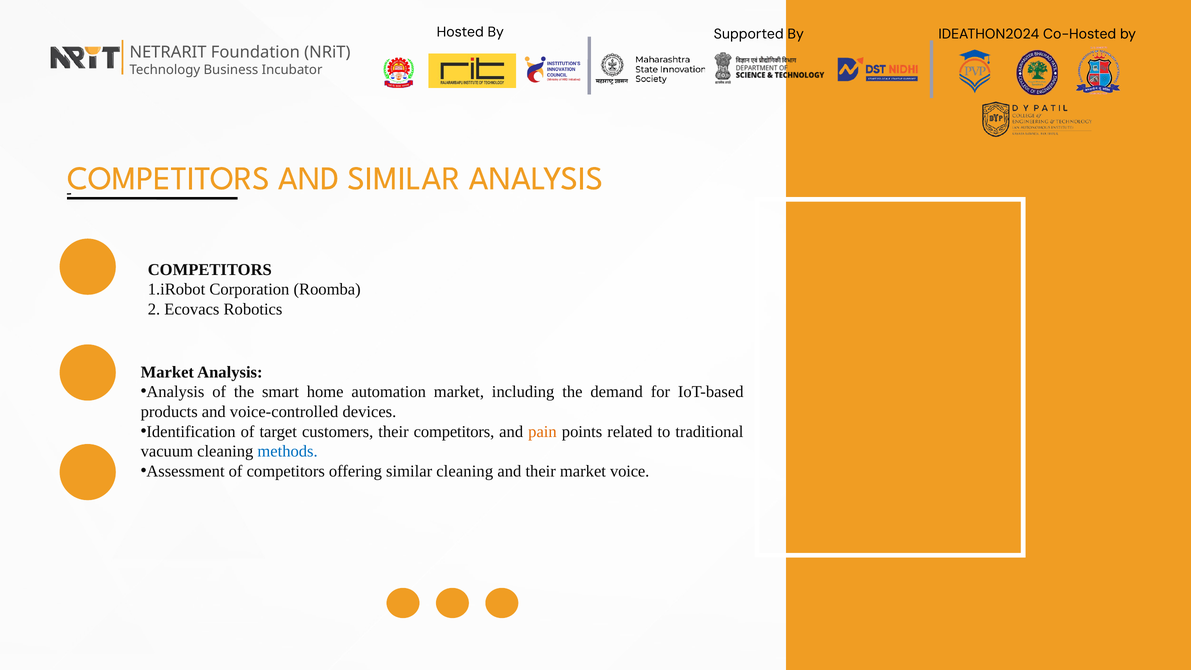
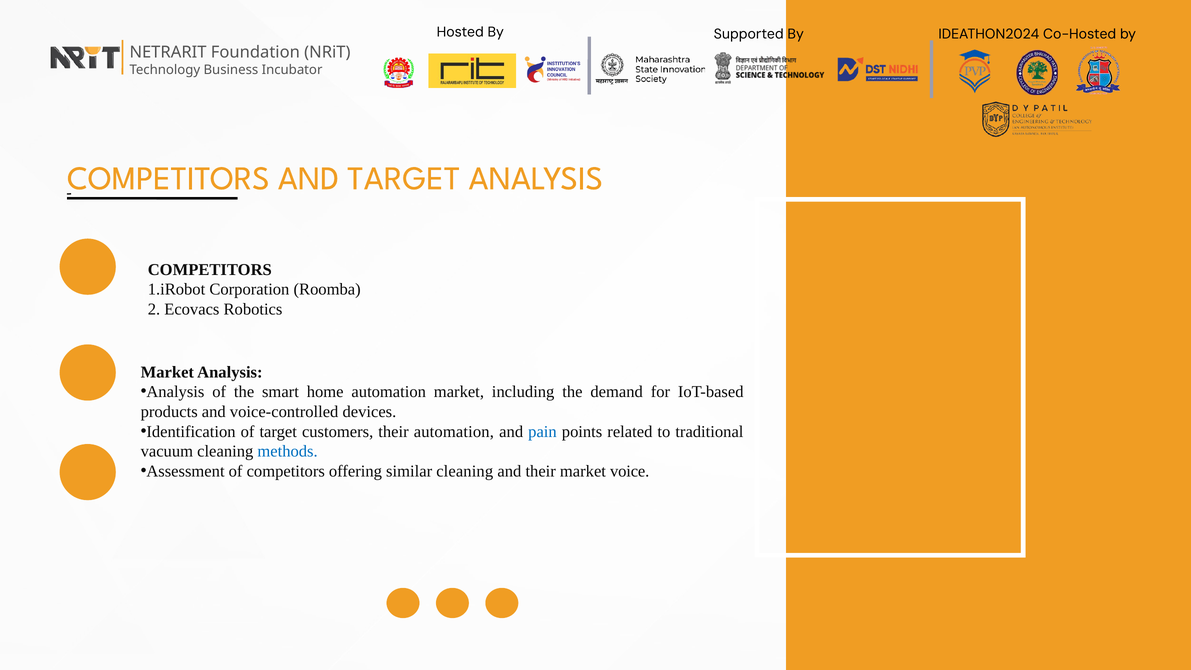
AND SIMILAR: SIMILAR -> TARGET
their competitors: competitors -> automation
pain colour: orange -> blue
